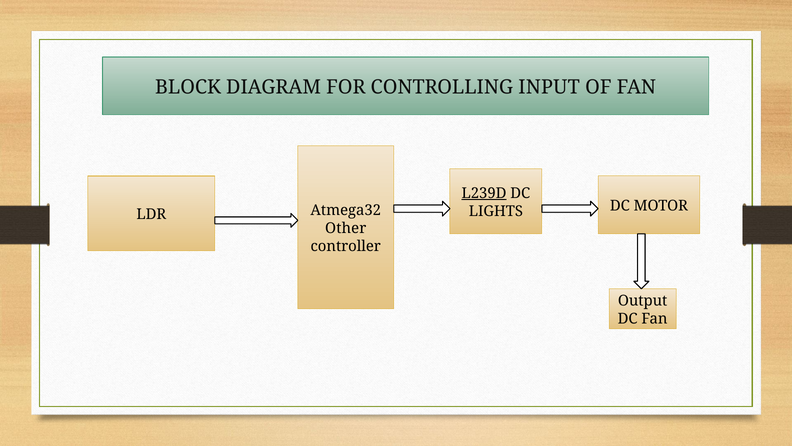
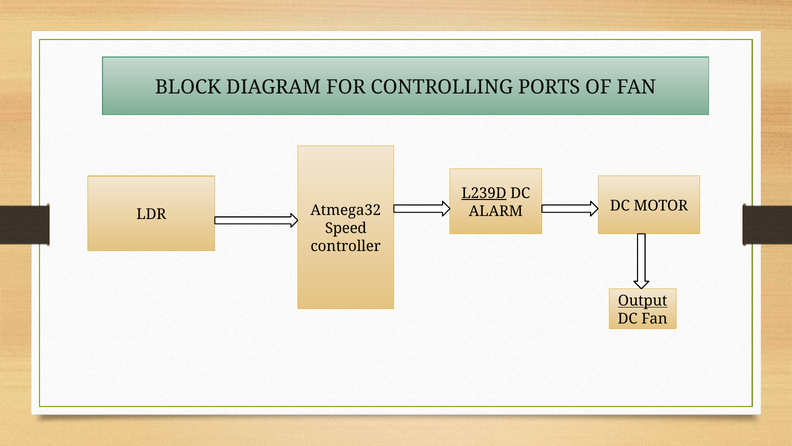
INPUT: INPUT -> PORTS
LIGHTS: LIGHTS -> ALARM
Other: Other -> Speed
Output underline: none -> present
